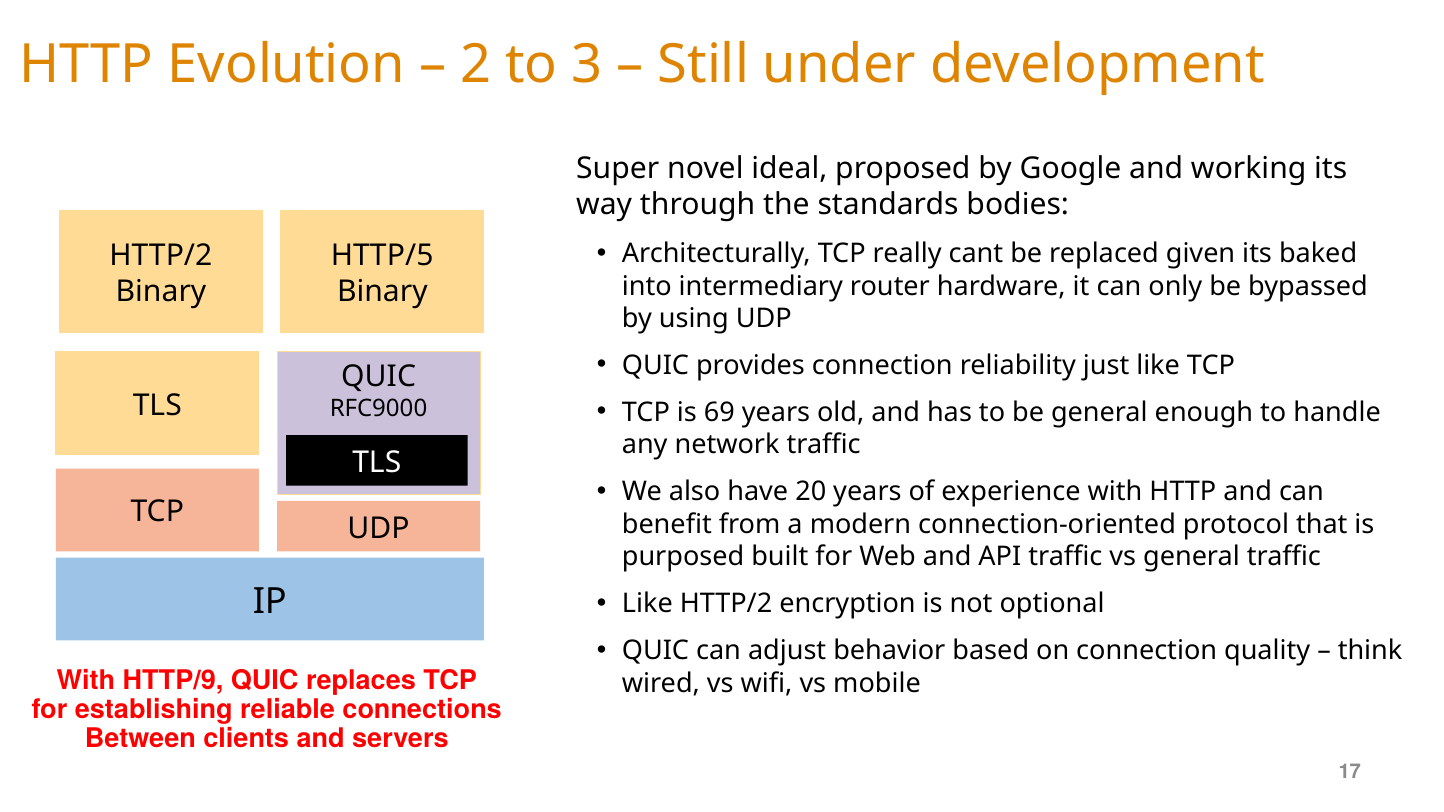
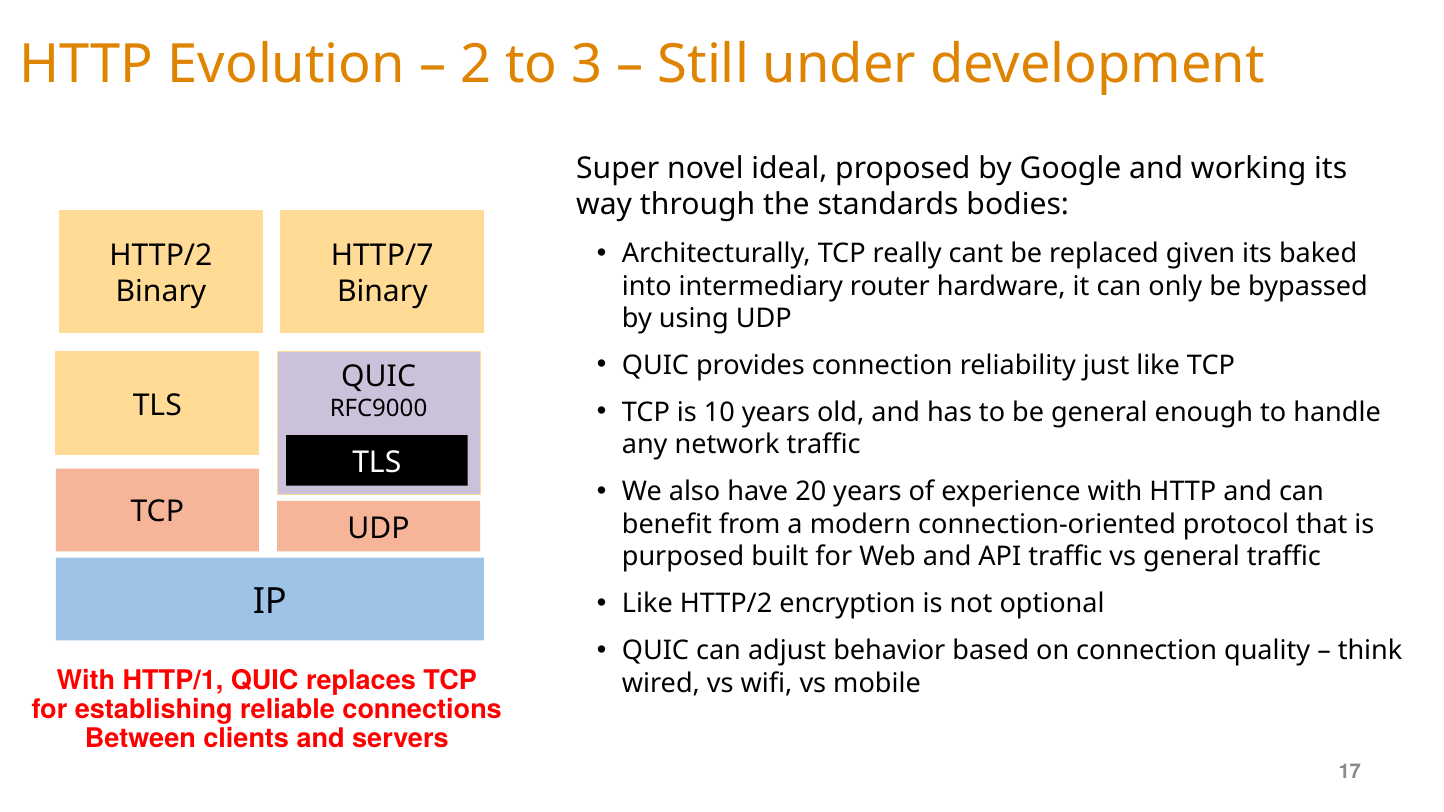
HTTP/5: HTTP/5 -> HTTP/7
69: 69 -> 10
HTTP/9: HTTP/9 -> HTTP/1
